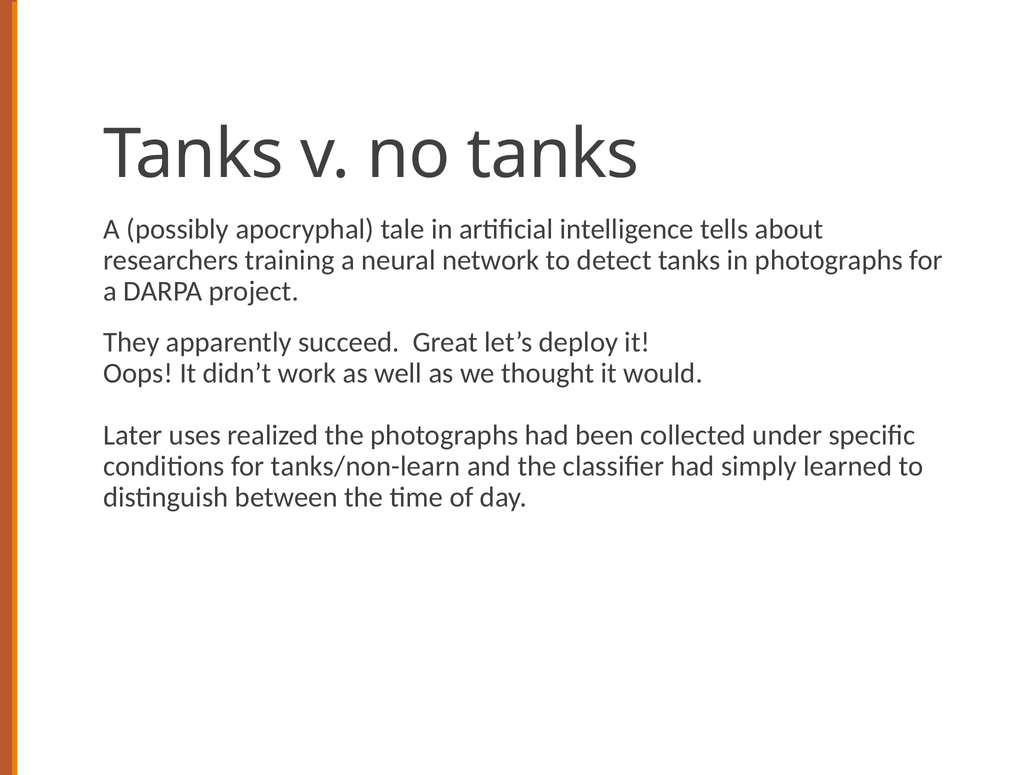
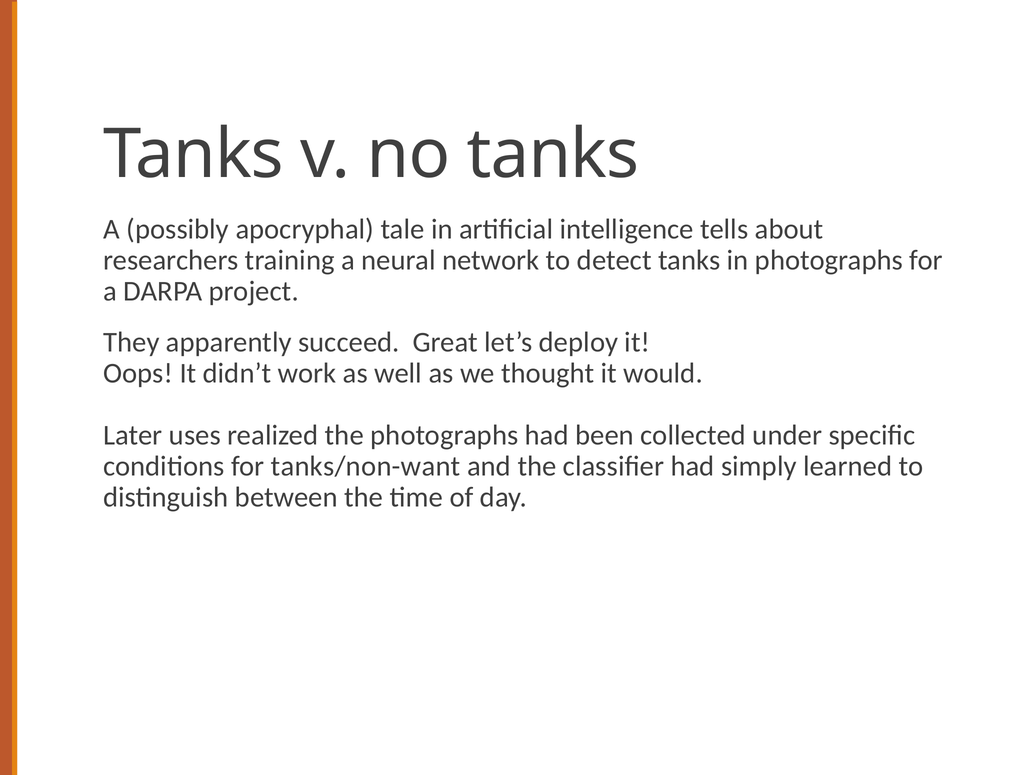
tanks/non-learn: tanks/non-learn -> tanks/non-want
